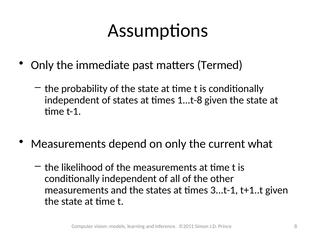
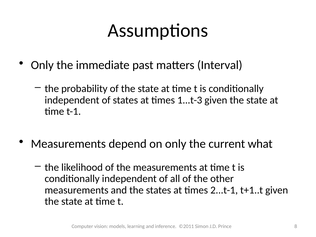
Termed: Termed -> Interval
1...t-8: 1...t-8 -> 1...t-3
3...t-1: 3...t-1 -> 2...t-1
